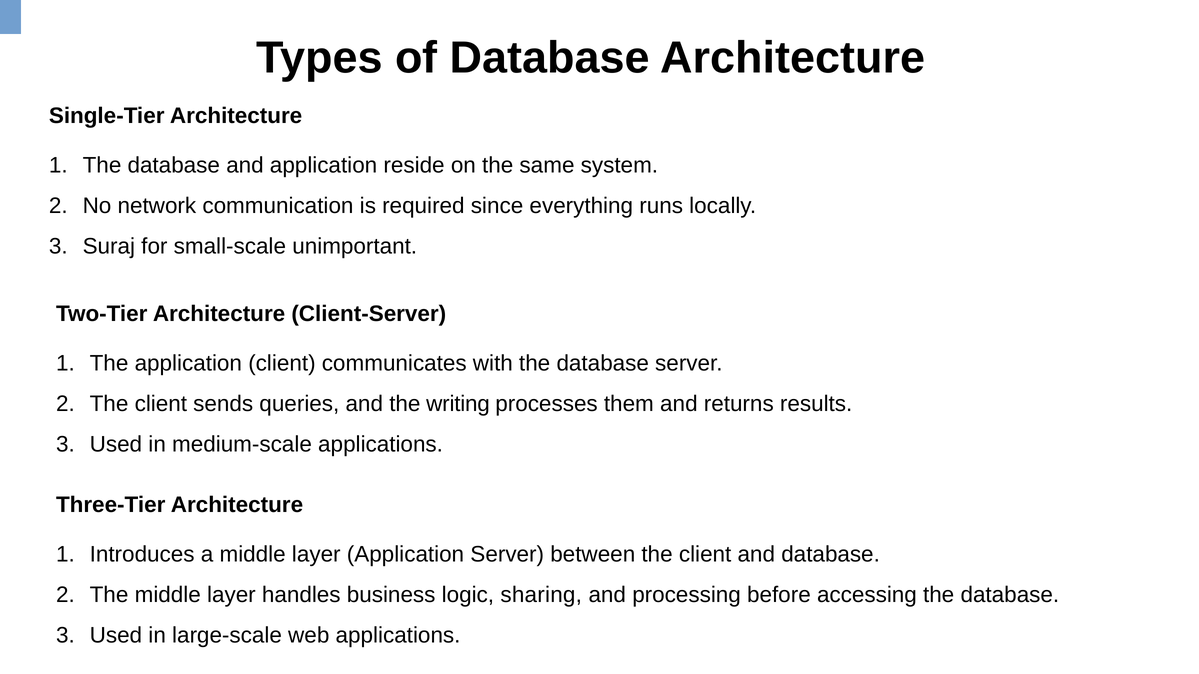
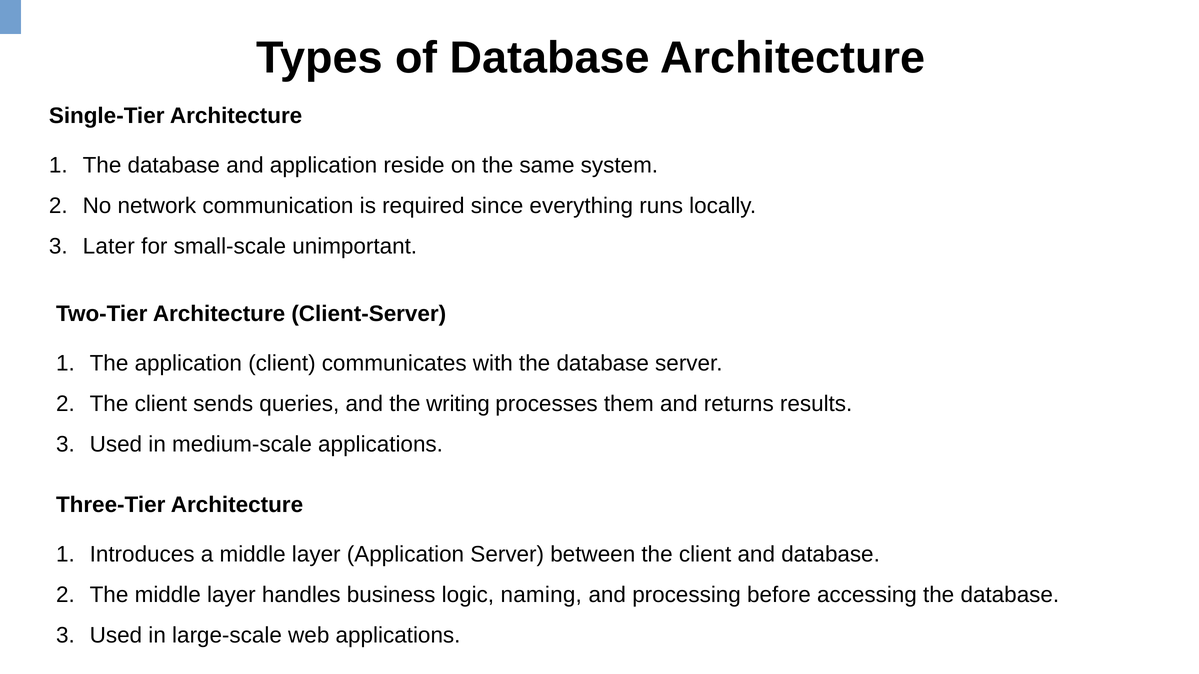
Suraj: Suraj -> Later
sharing: sharing -> naming
